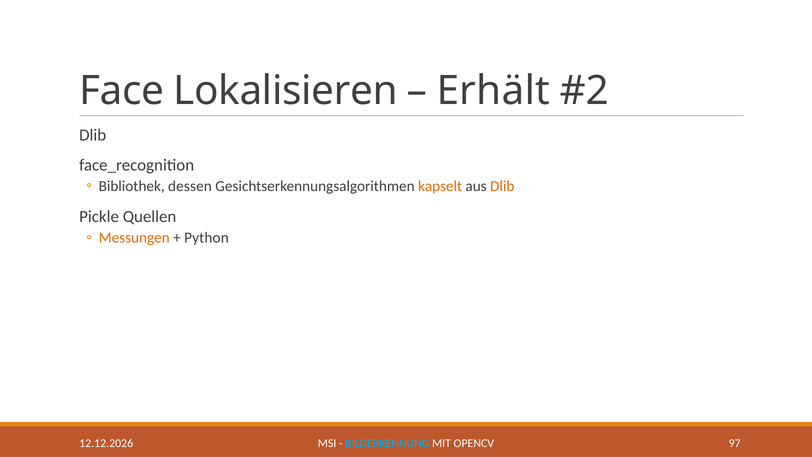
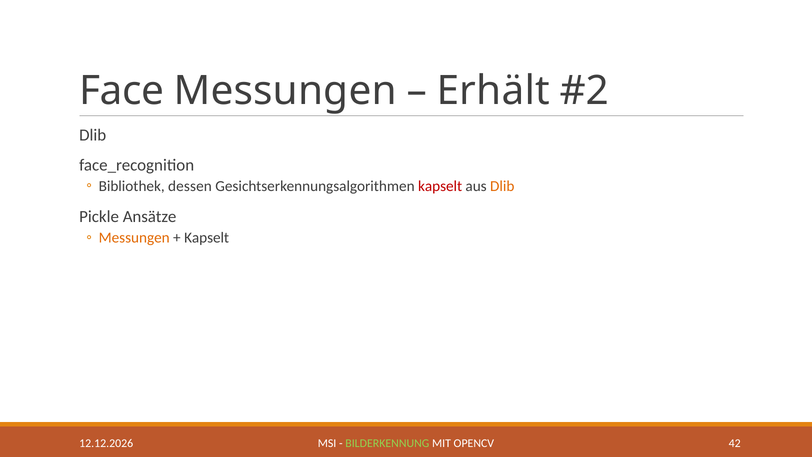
Face Lokalisieren: Lokalisieren -> Messungen
kapselt at (440, 186) colour: orange -> red
Quellen: Quellen -> Ansätze
Python at (206, 238): Python -> Kapselt
BILDERKENNUNG colour: light blue -> light green
97: 97 -> 42
